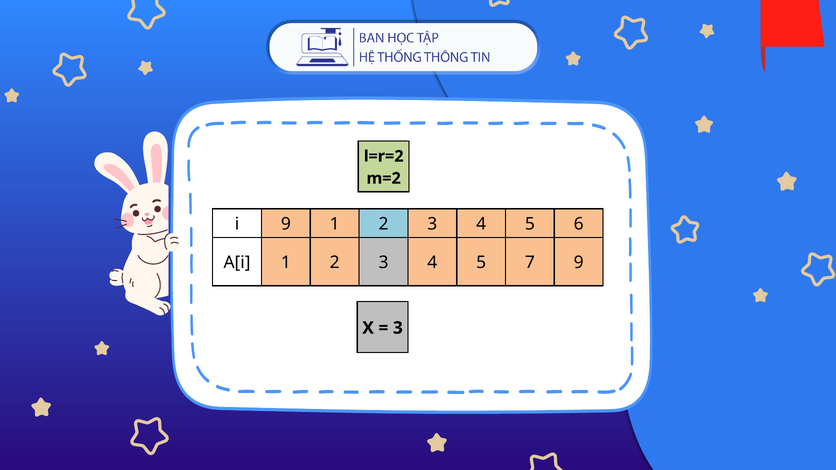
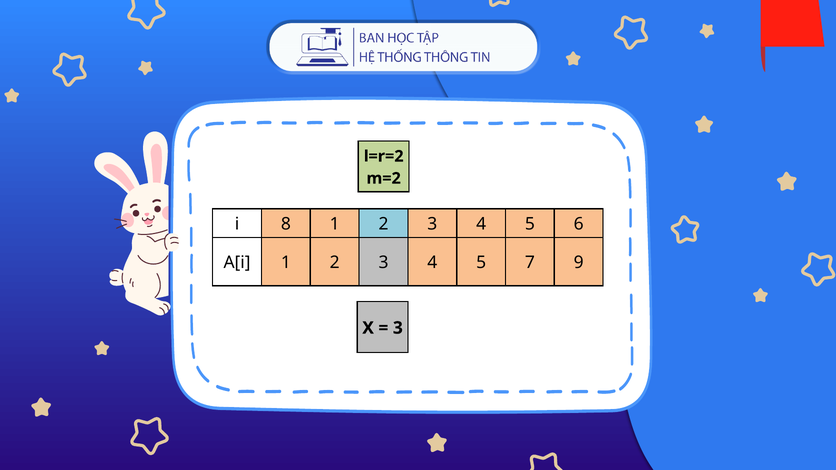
i 9: 9 -> 8
